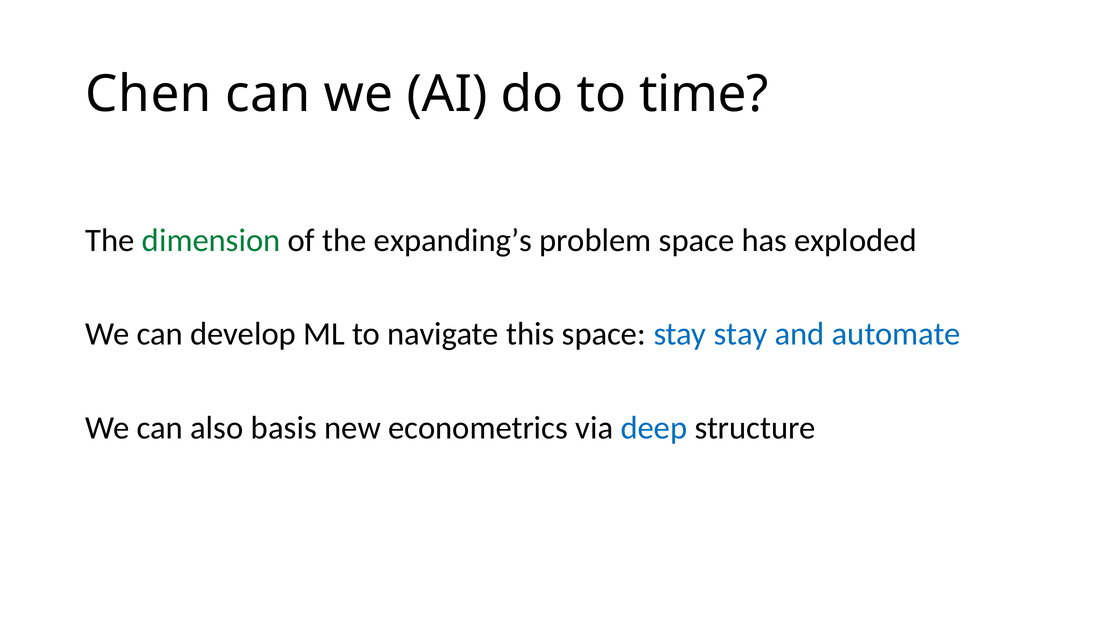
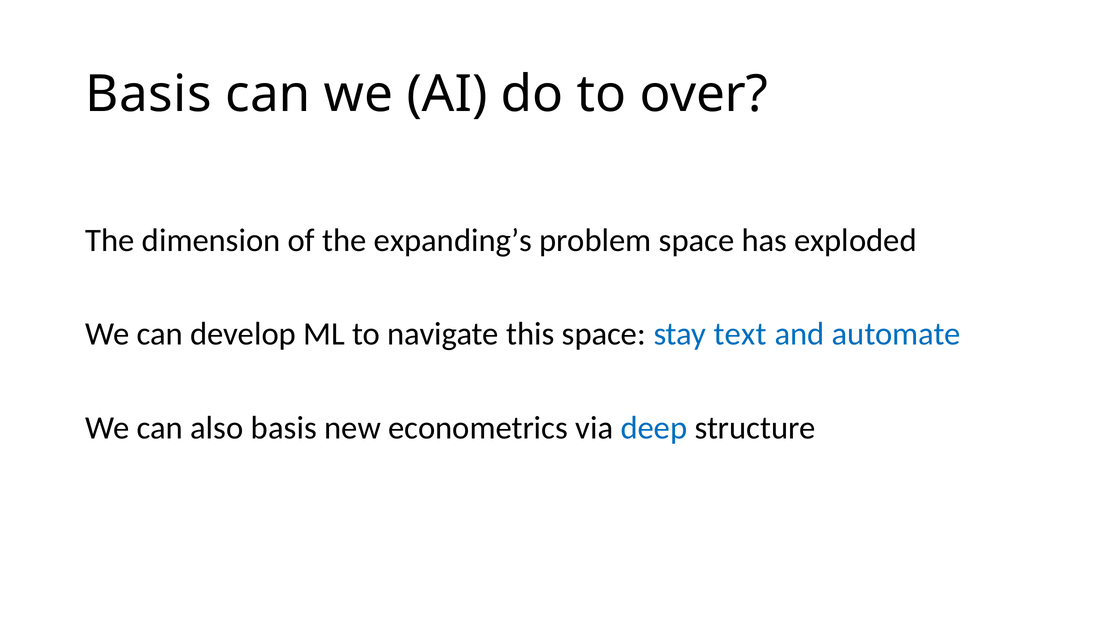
Chen at (149, 94): Chen -> Basis
time: time -> over
dimension colour: green -> black
stay stay: stay -> text
